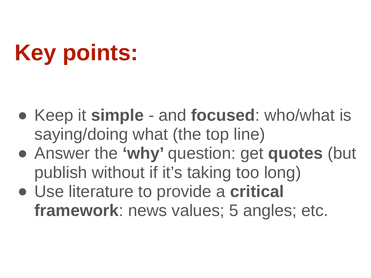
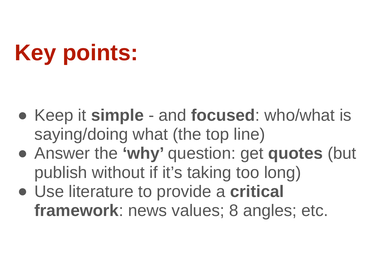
5: 5 -> 8
